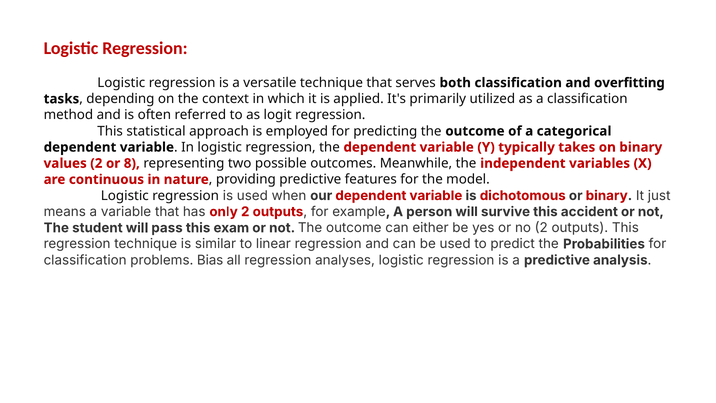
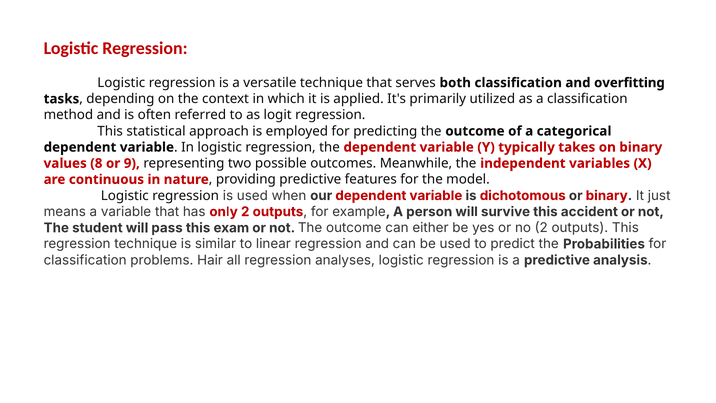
values 2: 2 -> 8
8: 8 -> 9
Bias: Bias -> Hair
